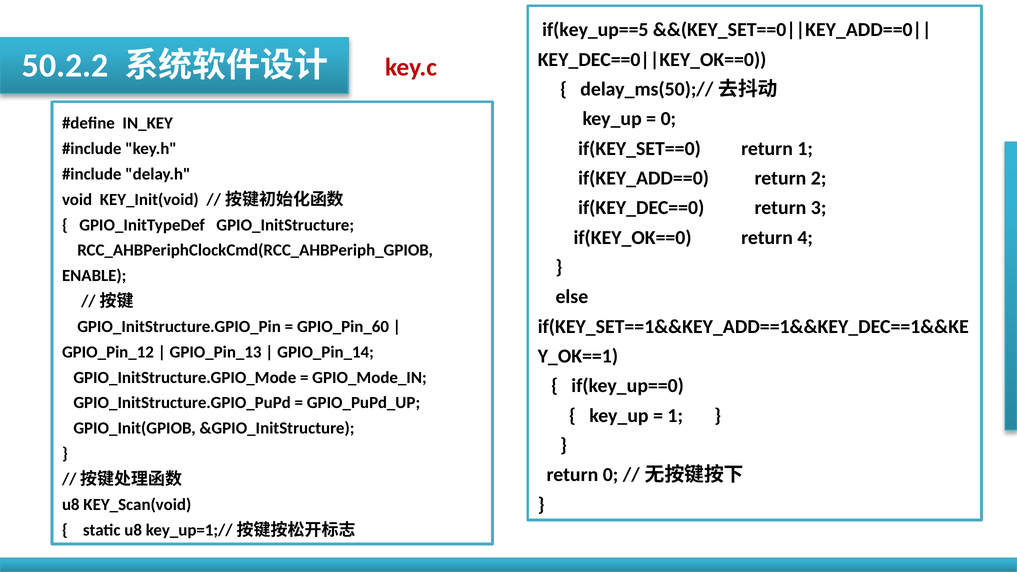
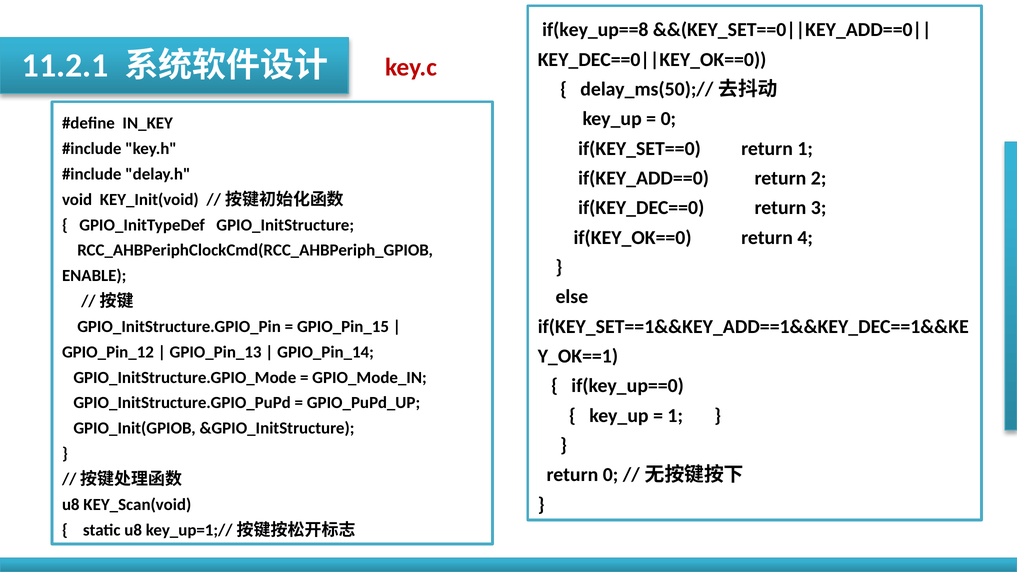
if(key_up==5: if(key_up==5 -> if(key_up==8
50.2.2: 50.2.2 -> 11.2.1
GPIO_Pin_60: GPIO_Pin_60 -> GPIO_Pin_15
